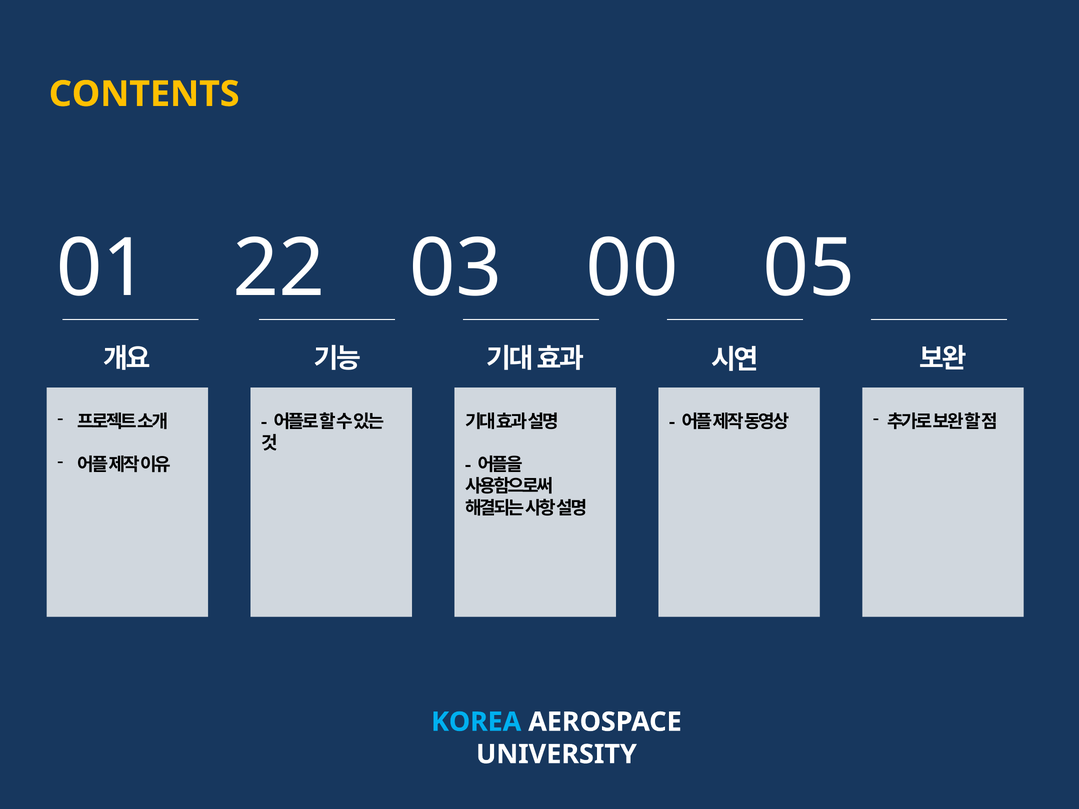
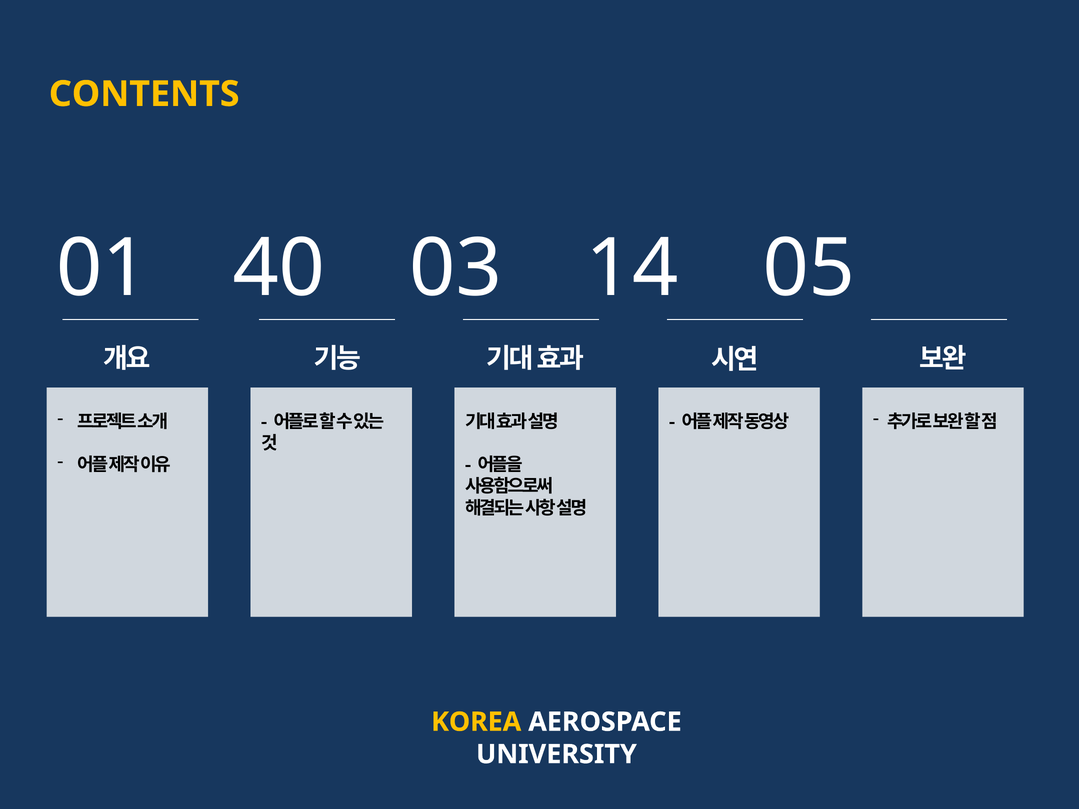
22: 22 -> 40
00: 00 -> 14
KOREA colour: light blue -> yellow
